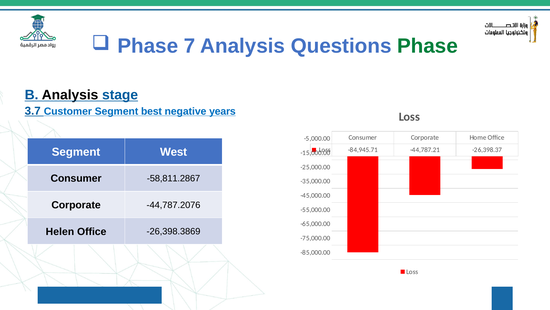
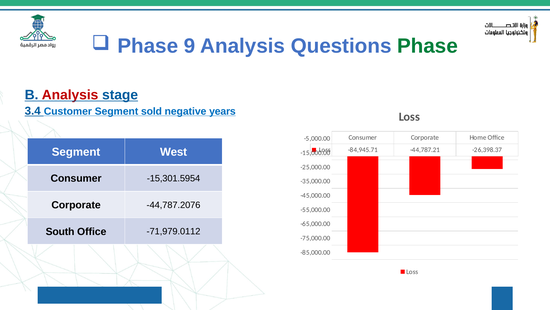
7: 7 -> 9
Analysis at (70, 95) colour: black -> red
3.7: 3.7 -> 3.4
best: best -> sold
-58,811.2867: -58,811.2867 -> -15,301.5954
Helen: Helen -> South
-26,398.3869: -26,398.3869 -> -71,979.0112
